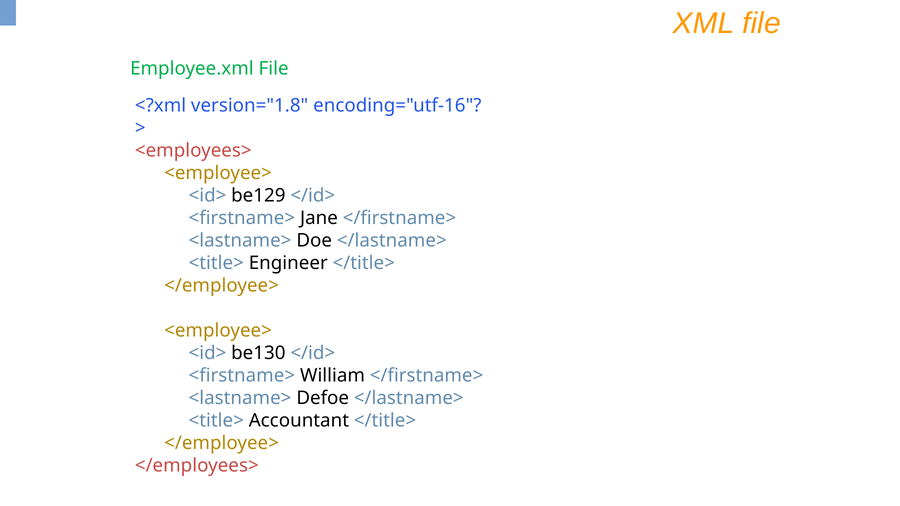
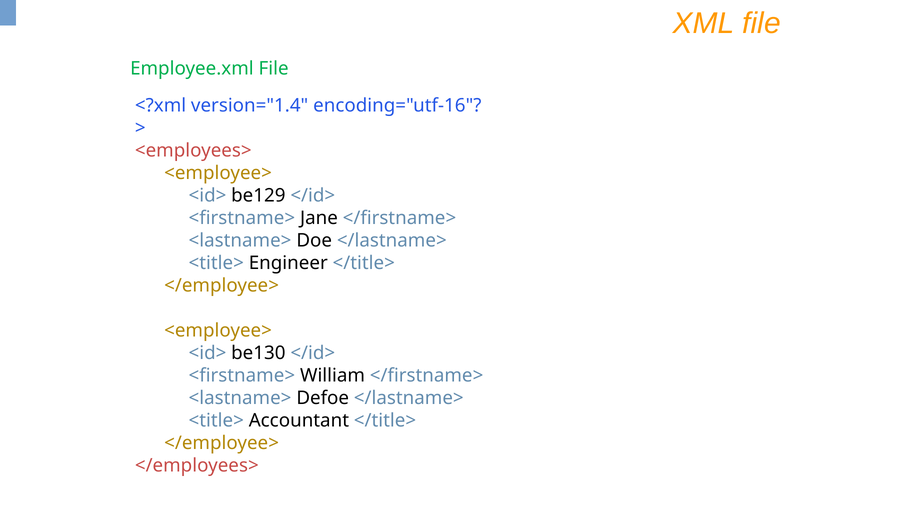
version="1.8: version="1.8 -> version="1.4
